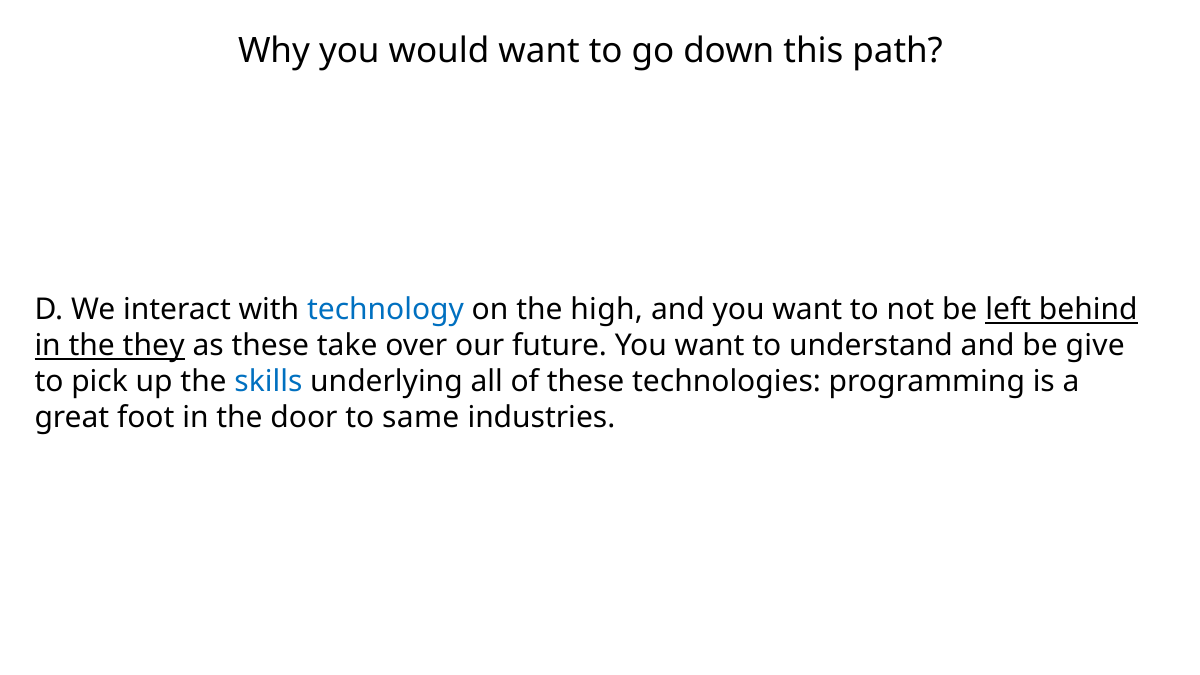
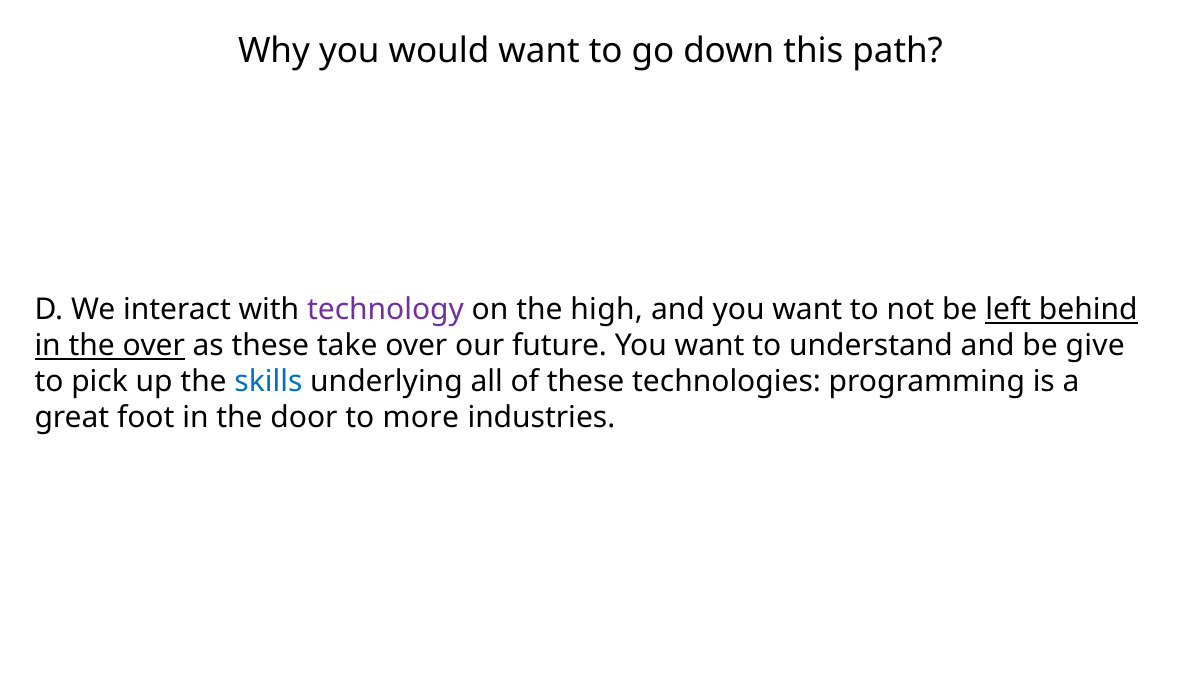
technology colour: blue -> purple
the they: they -> over
same: same -> more
